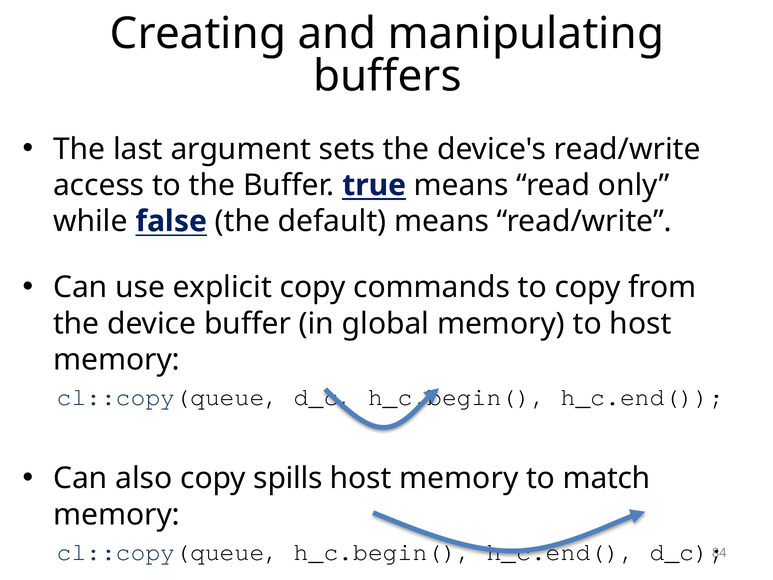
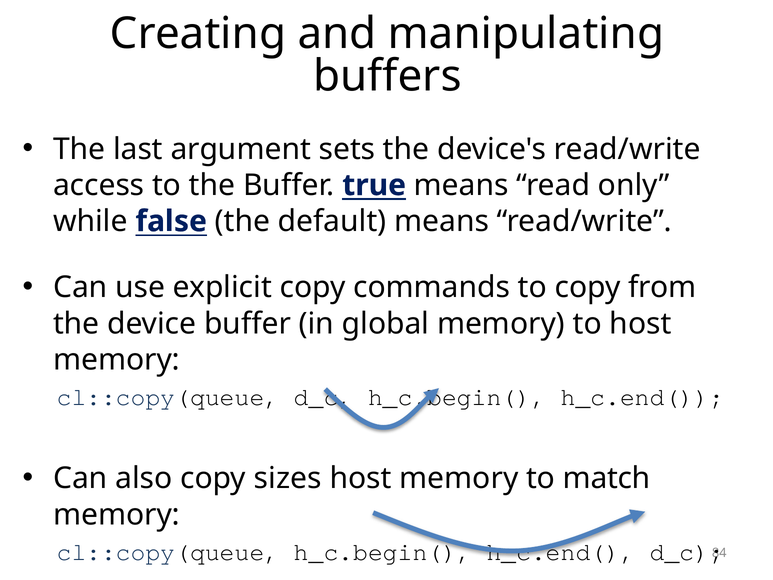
spills: spills -> sizes
